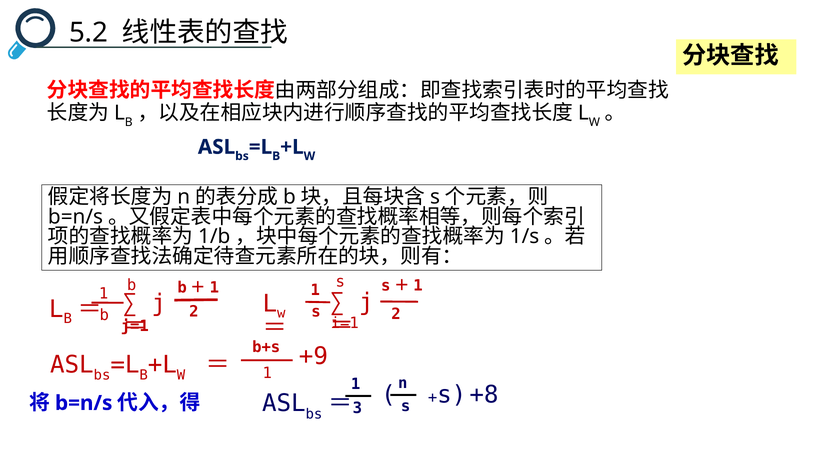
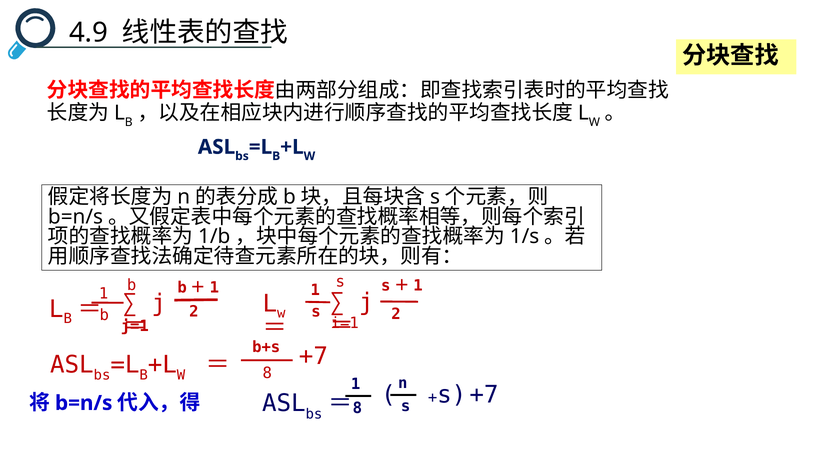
5.2: 5.2 -> 4.9
b+s +9: +9 -> +7
1 at (267, 374): 1 -> 8
1 +8: +8 -> +7
3 at (357, 408): 3 -> 8
